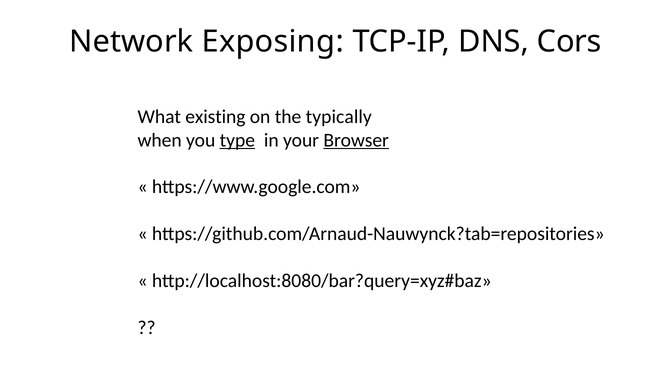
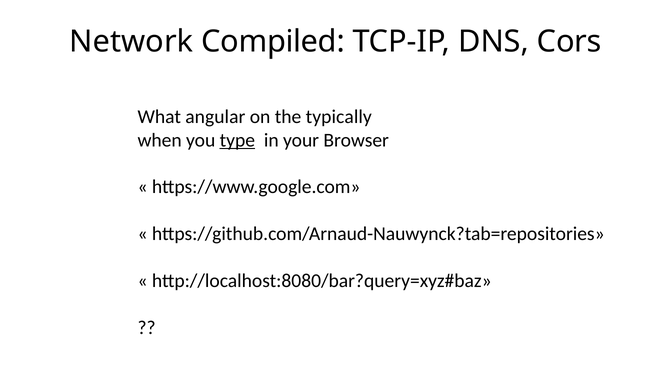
Exposing: Exposing -> Compiled
existing: existing -> angular
Browser underline: present -> none
